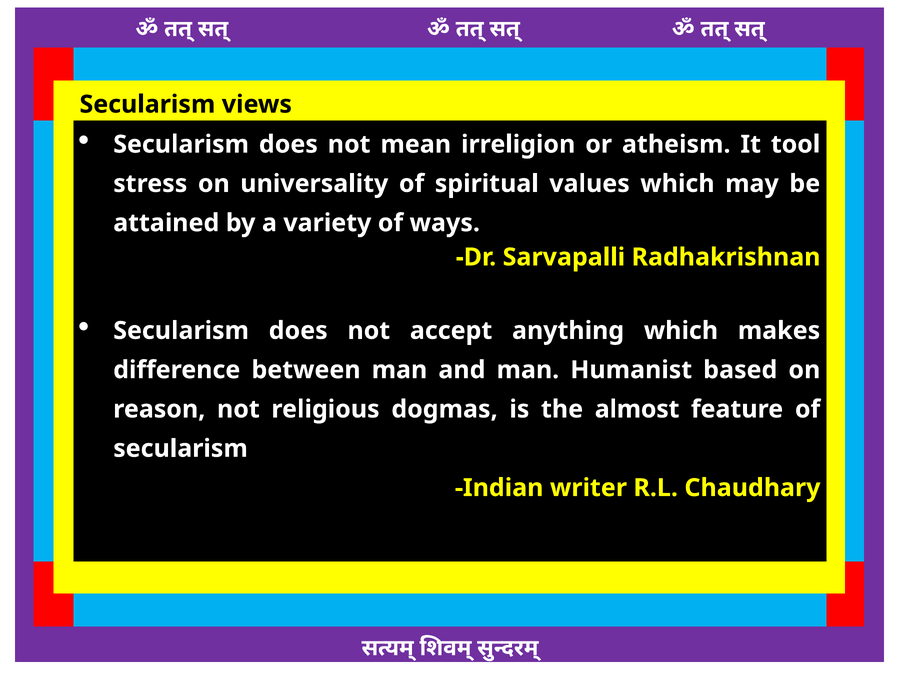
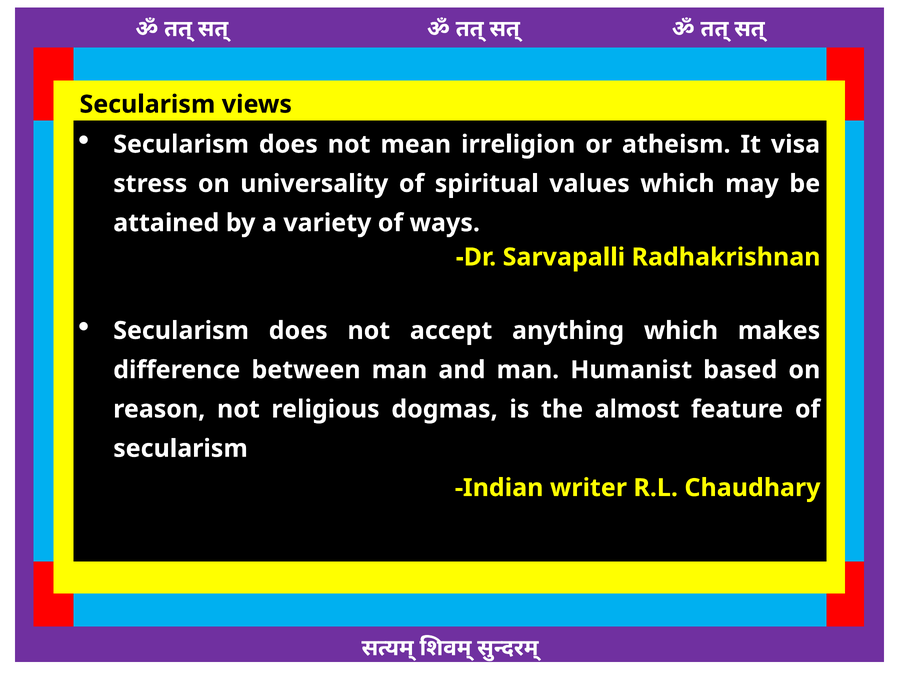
tool: tool -> visa
